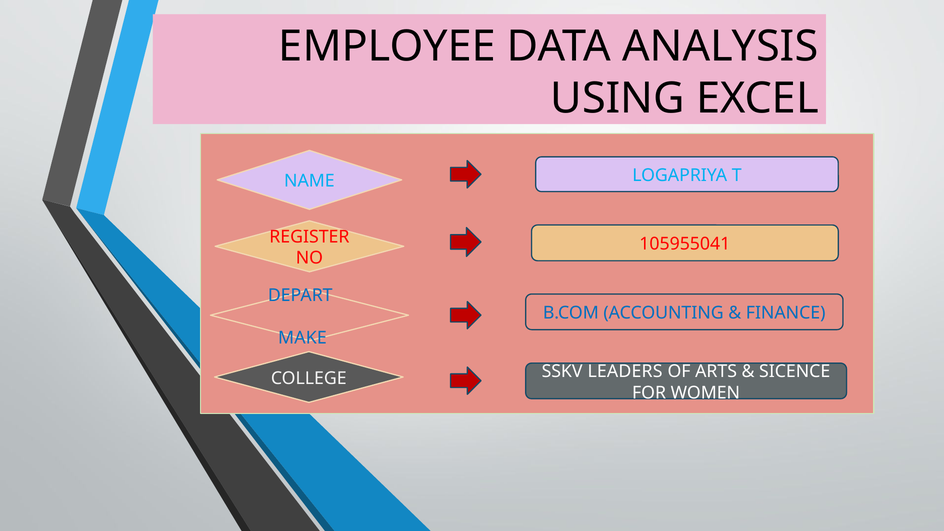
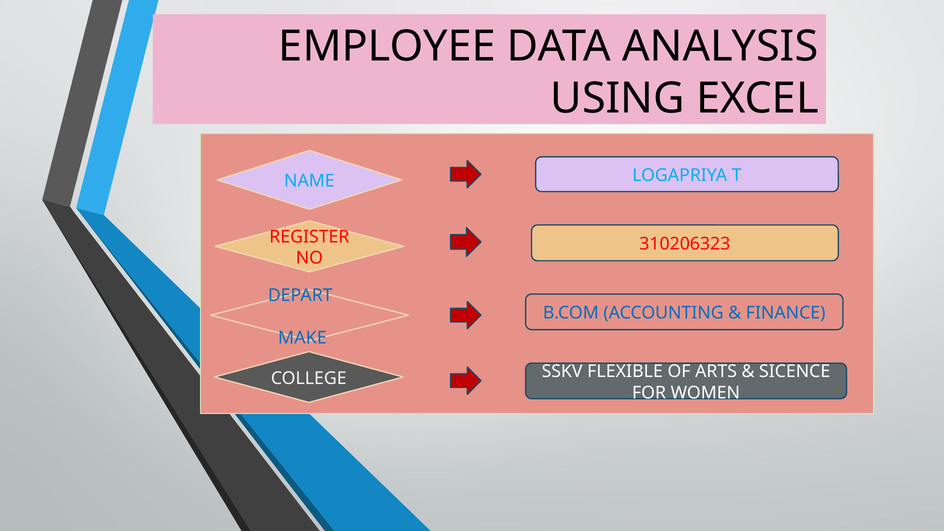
105955041: 105955041 -> 310206323
LEADERS: LEADERS -> FLEXIBLE
